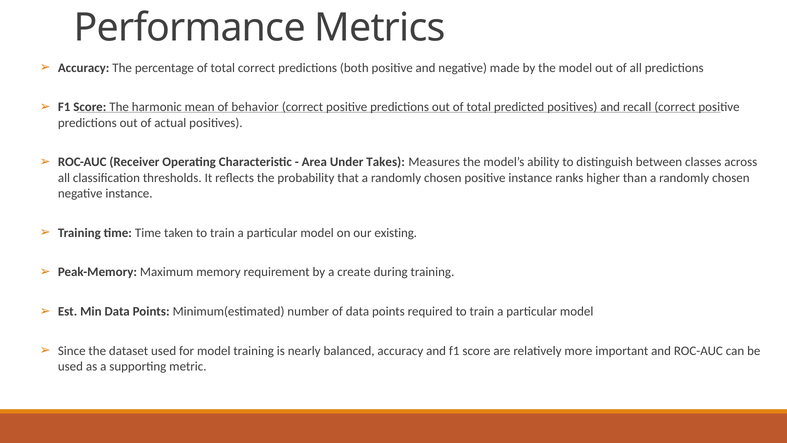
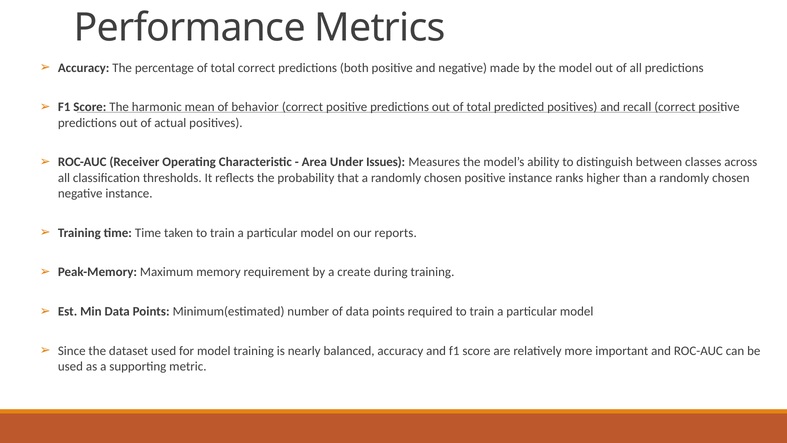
Takes: Takes -> Issues
existing: existing -> reports
